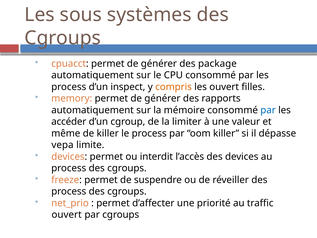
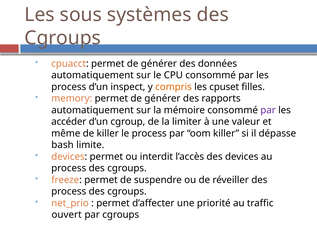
package: package -> données
les ouvert: ouvert -> cpuset
par at (268, 110) colour: blue -> purple
vepa: vepa -> bash
